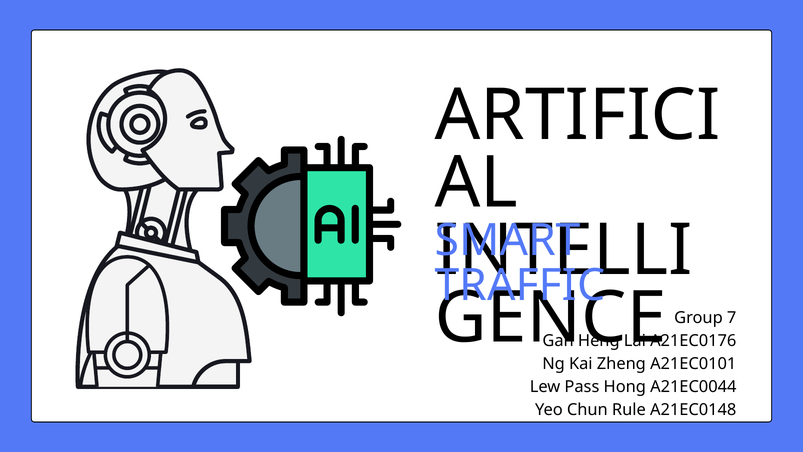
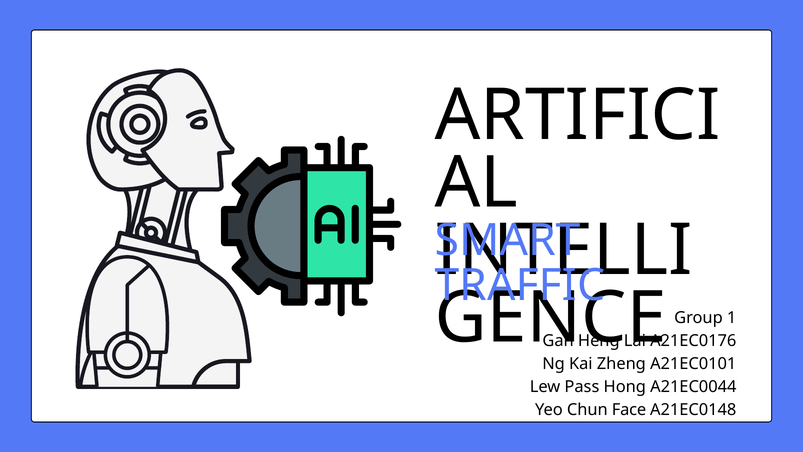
7: 7 -> 1
Rule: Rule -> Face
